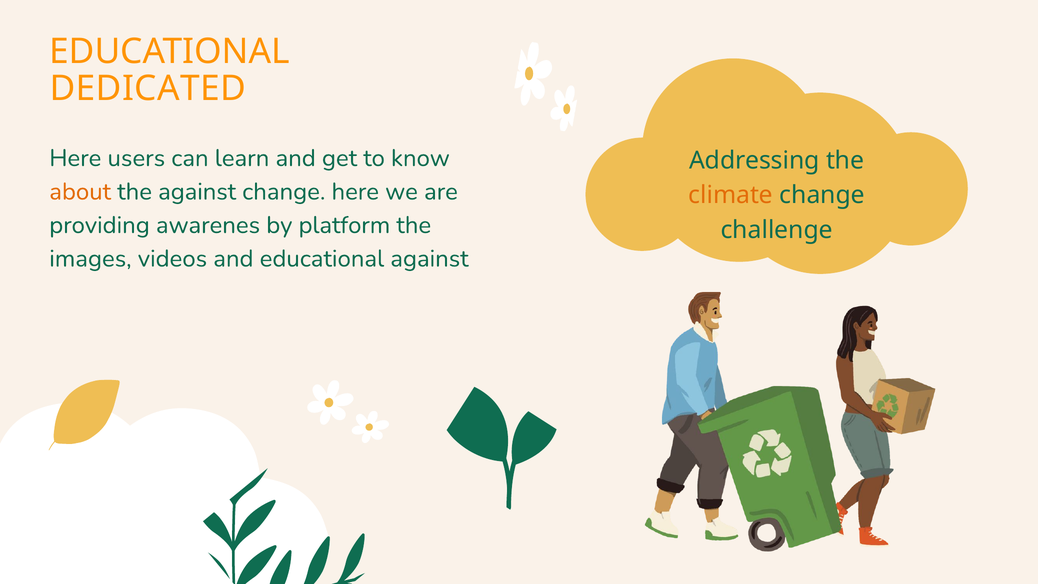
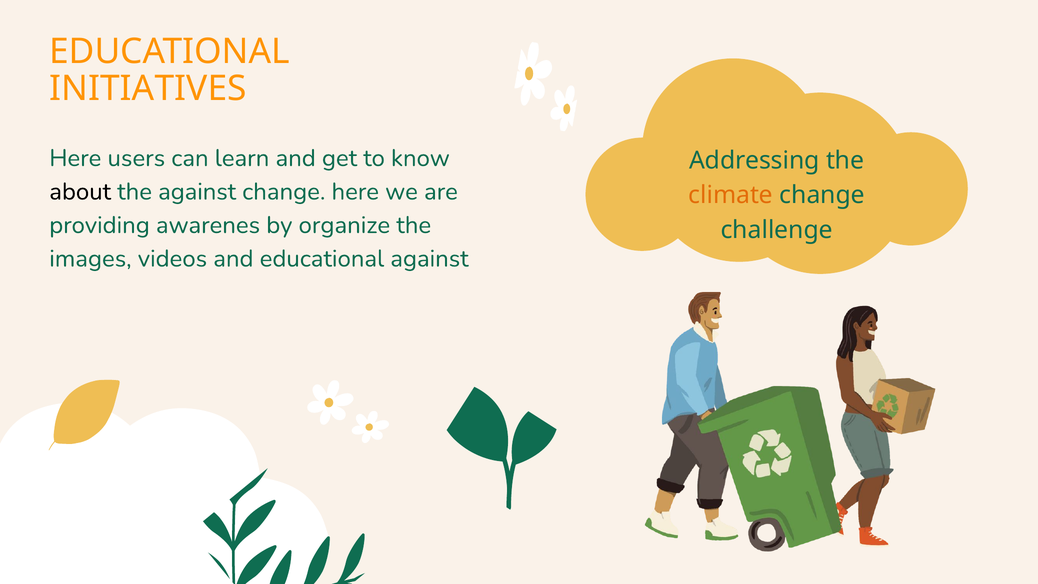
DEDICATED: DEDICATED -> INITIATIVES
about colour: orange -> black
platform: platform -> organize
